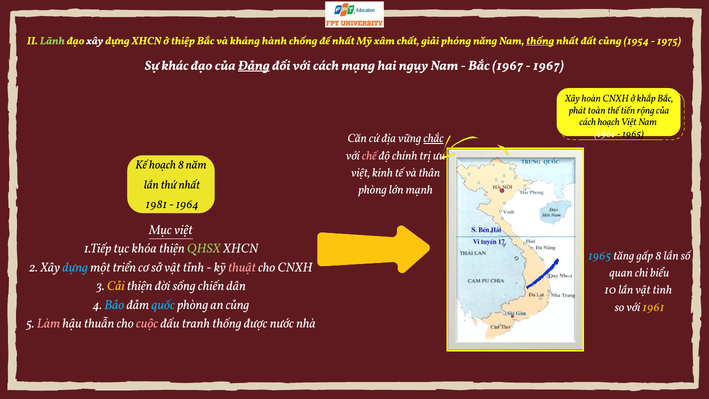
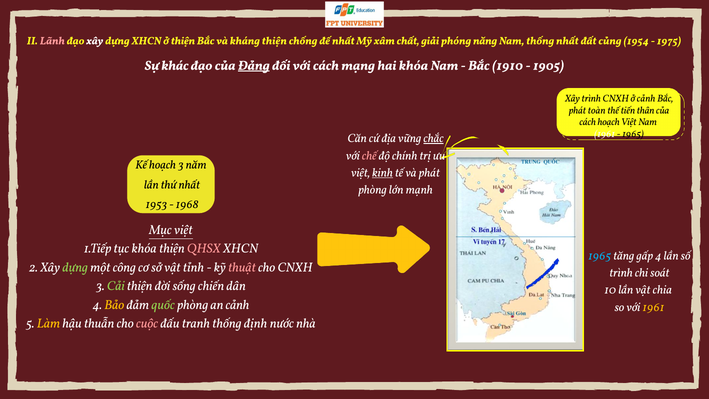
Lãnh colour: light green -> pink
ở thiệp: thiệp -> thiện
kháng hành: hành -> thiện
thống at (540, 41) underline: present -> none
hai ngụy: ngụy -> khóa
Bắc 1967: 1967 -> 1910
1967 at (548, 65): 1967 -> 1905
Xây hoàn: hoàn -> trình
ở khắp: khắp -> cảnh
rộng: rộng -> thân
hoạch 8: 8 -> 3
kinh underline: none -> present
và thân: thân -> phát
1981: 1981 -> 1953
1964: 1964 -> 1968
QHSX colour: light green -> pink
gấp 8: 8 -> 4
dựng at (75, 267) colour: light blue -> light green
triển: triển -> công
quan at (621, 273): quan -> trình
biểu: biểu -> soát
Cải colour: yellow -> light green
tình: tình -> chia
Bảo colour: light blue -> yellow
quốc colour: light blue -> light green
an củng: củng -> cảnh
Làm colour: pink -> yellow
được: được -> định
